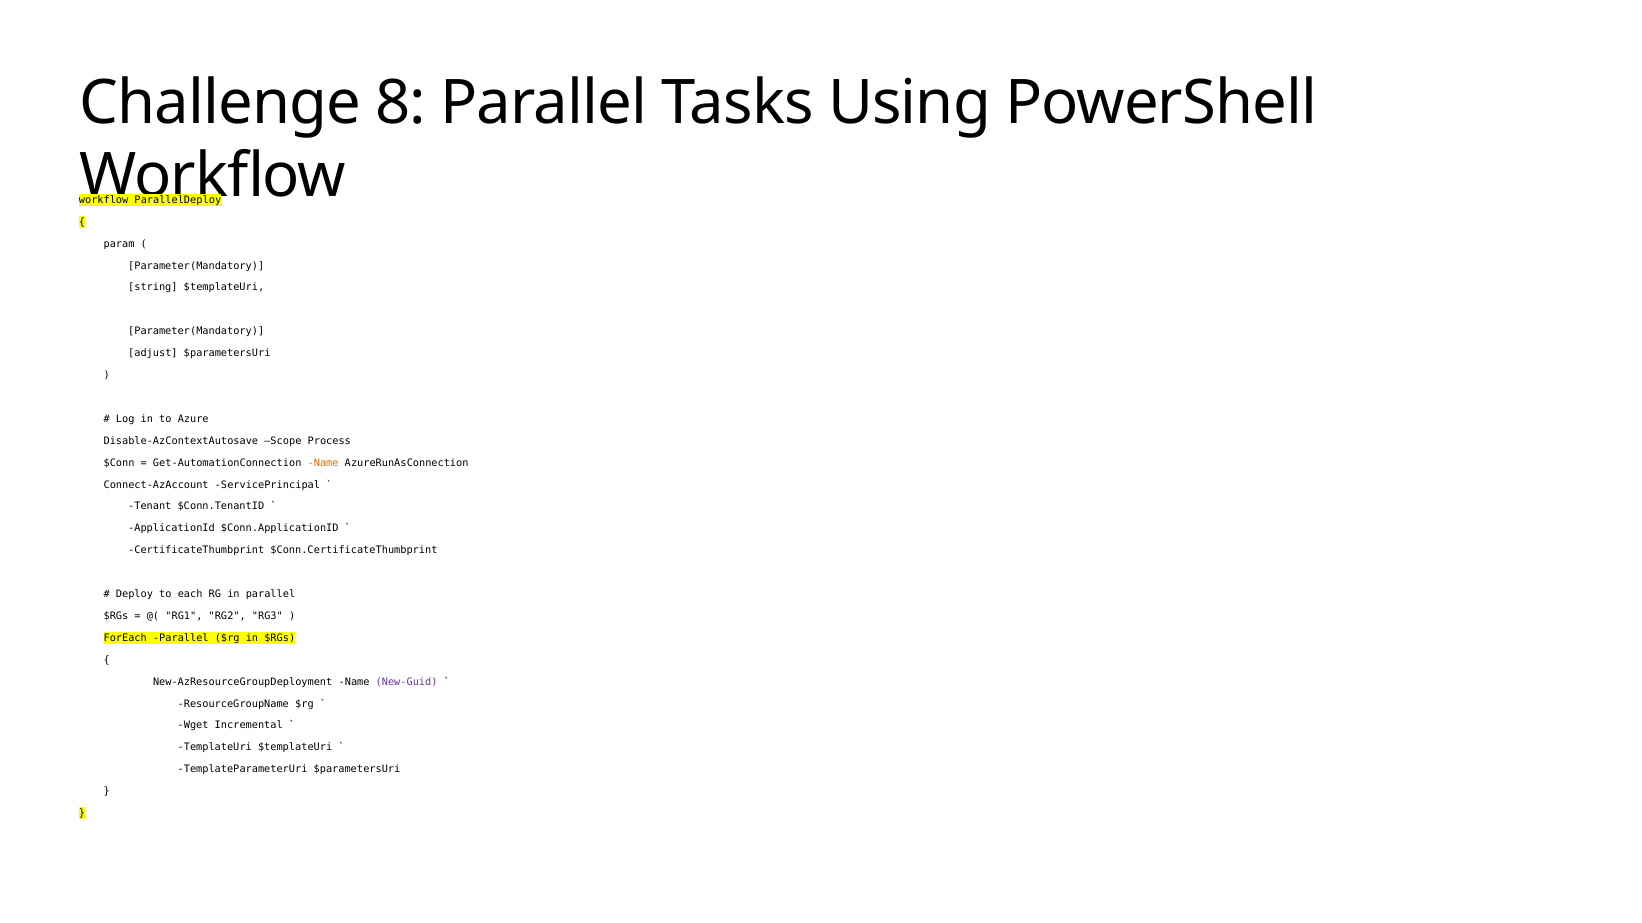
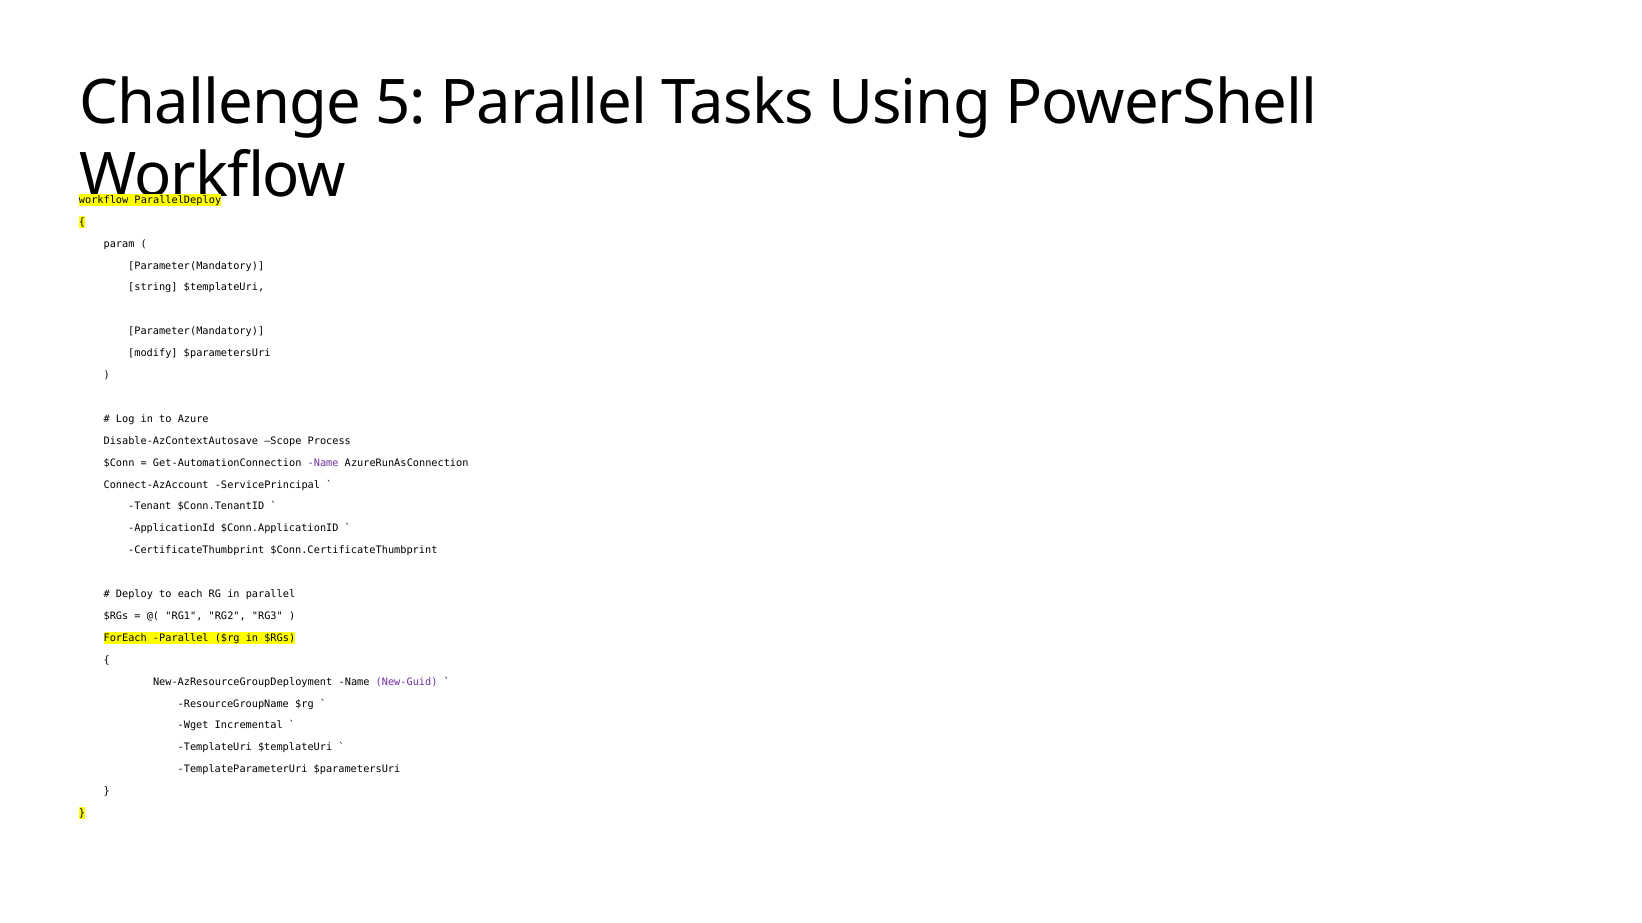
8: 8 -> 5
adjust: adjust -> modify
Name at (323, 463) colour: orange -> purple
